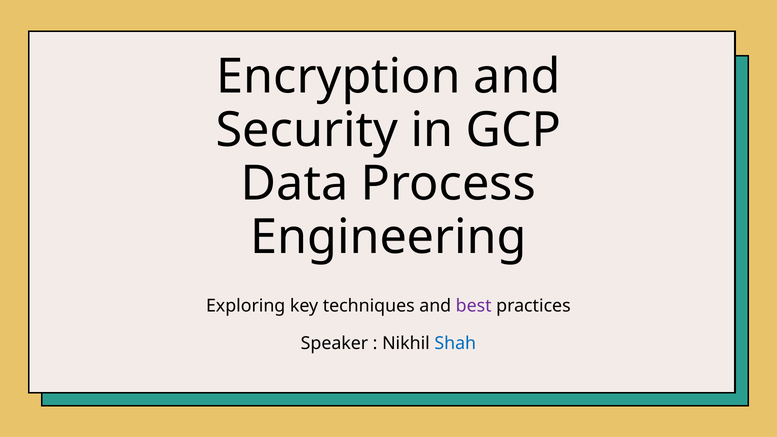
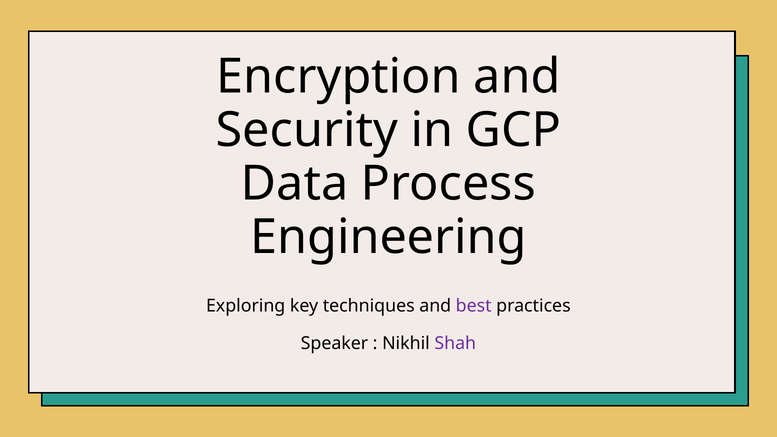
Shah colour: blue -> purple
